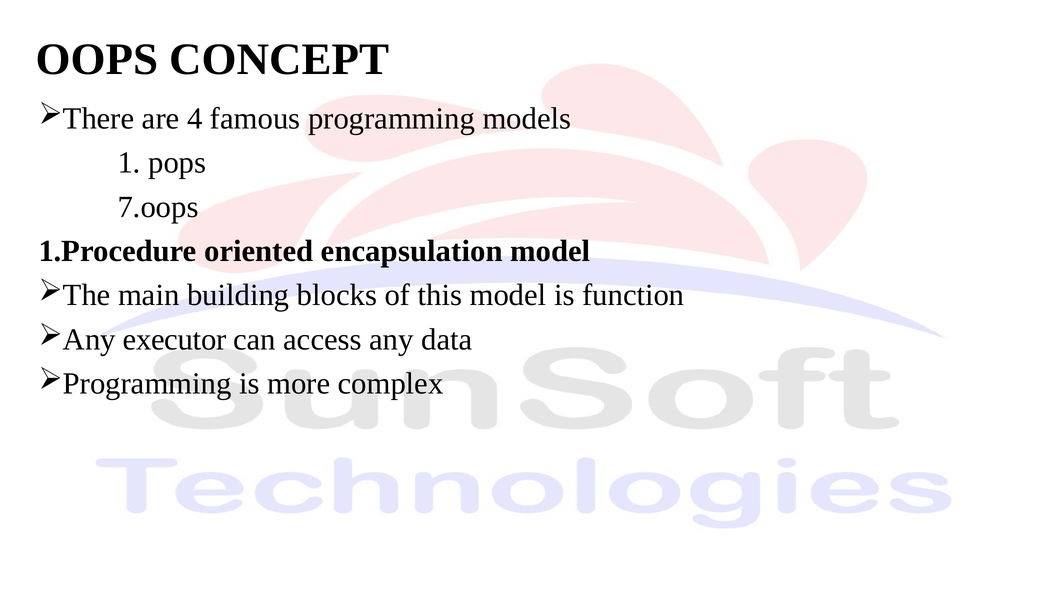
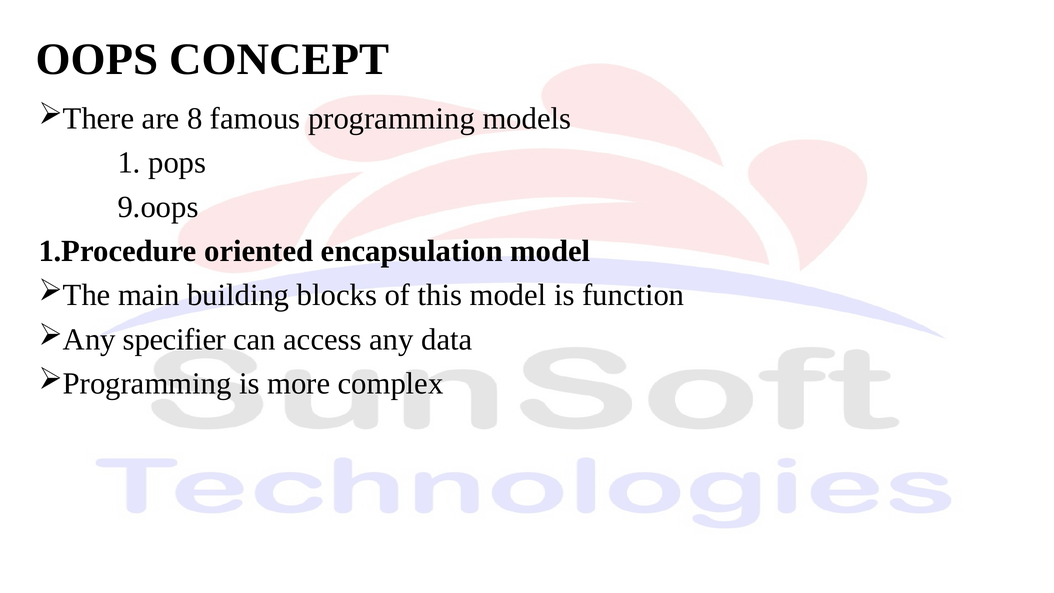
4: 4 -> 8
7.oops: 7.oops -> 9.oops
executor: executor -> specifier
